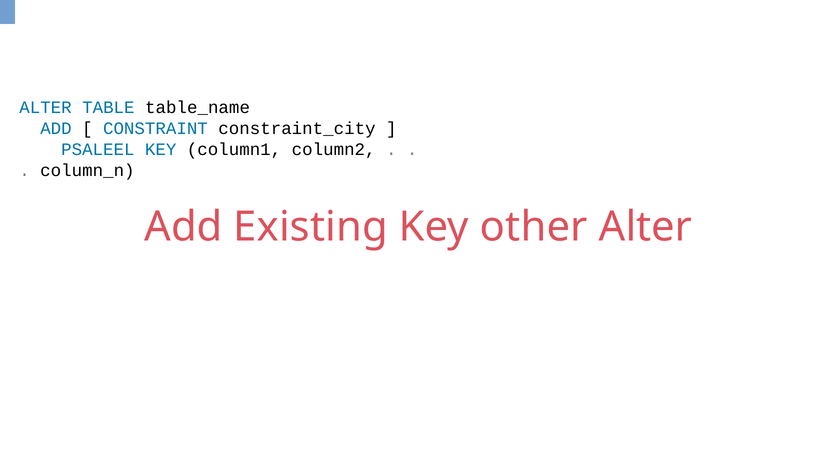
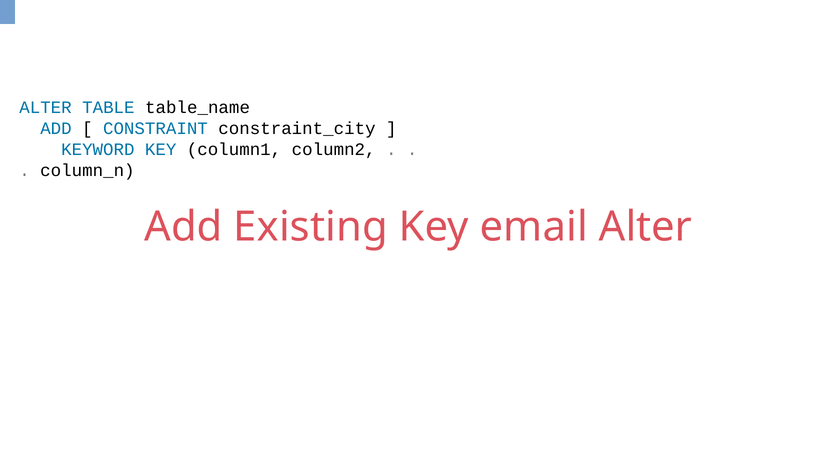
PSALEEL: PSALEEL -> KEYWORD
other: other -> email
